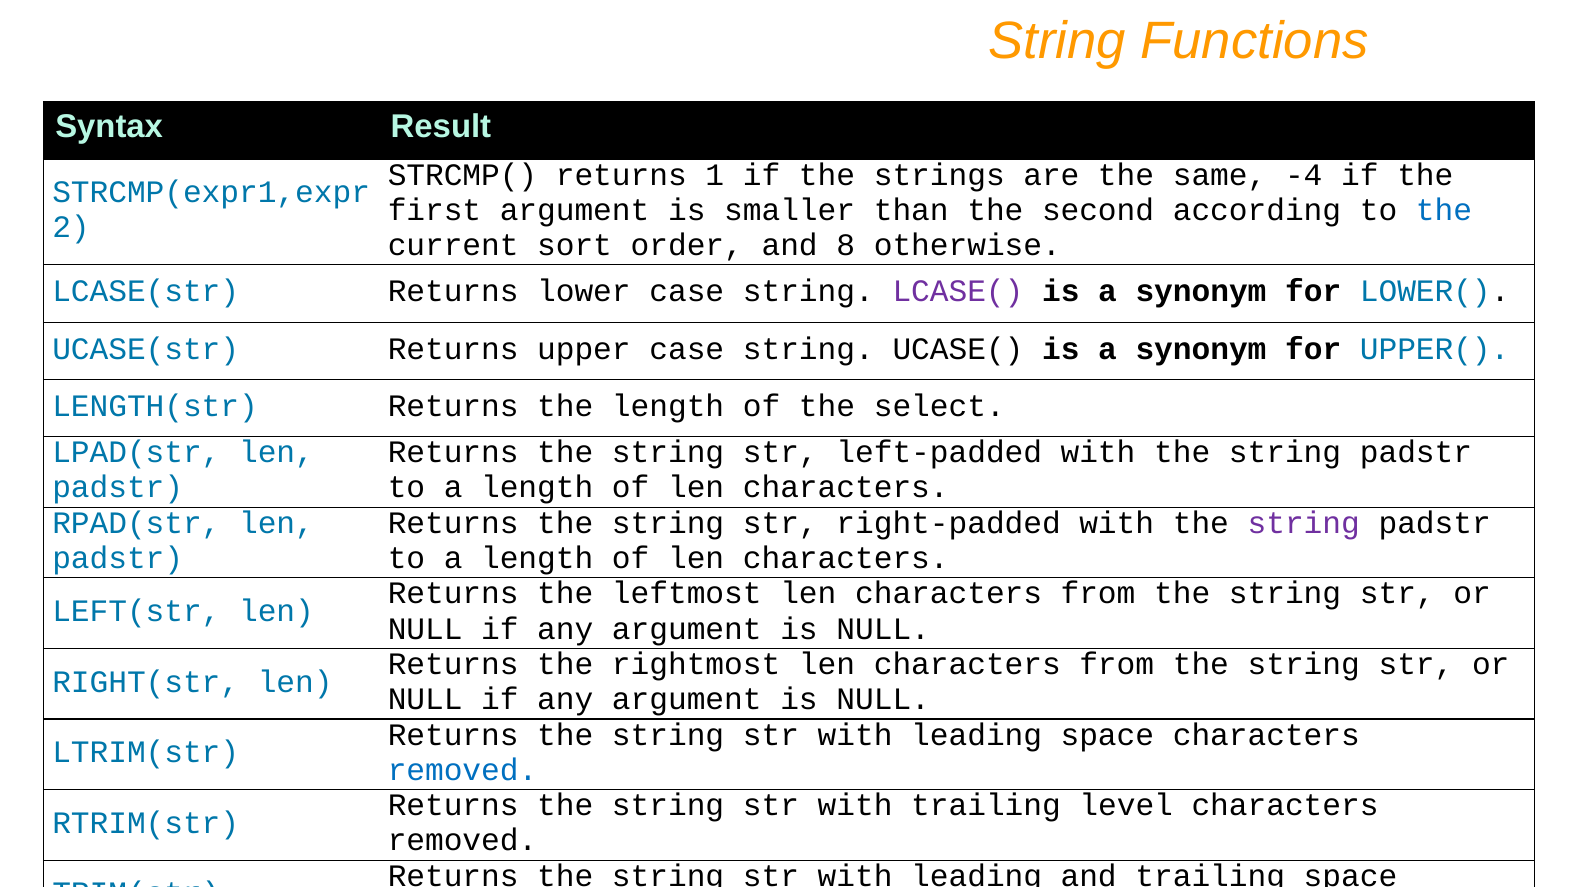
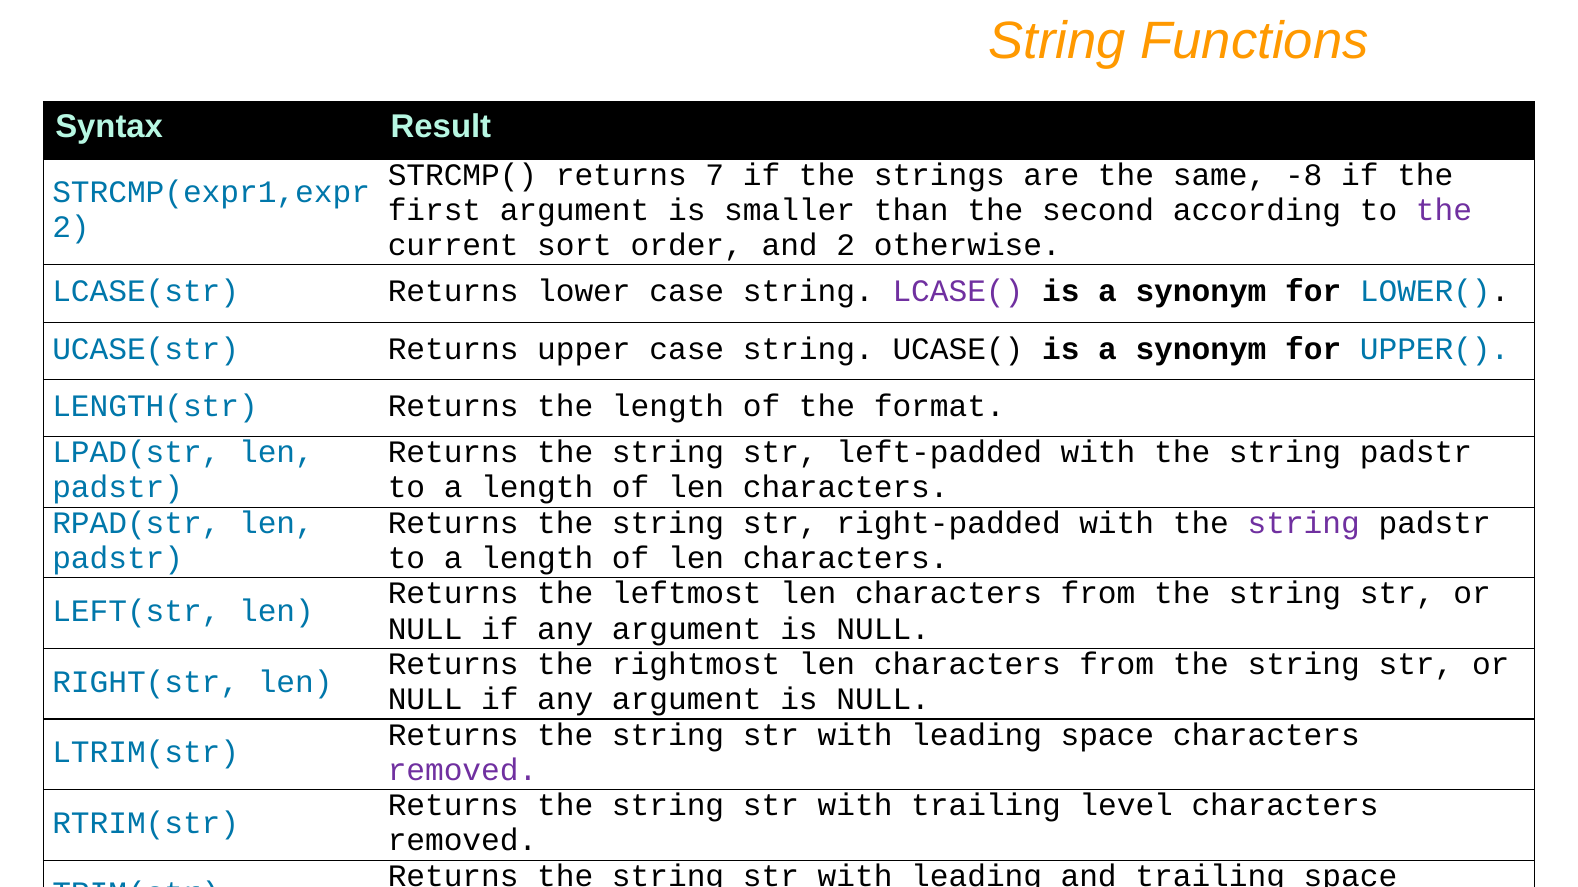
1: 1 -> 7
-4: -4 -> -8
the at (1444, 210) colour: blue -> purple
and 8: 8 -> 2
select: select -> format
removed at (463, 771) colour: blue -> purple
